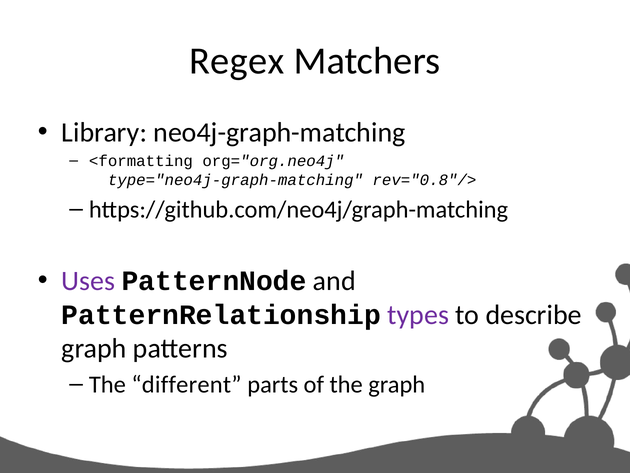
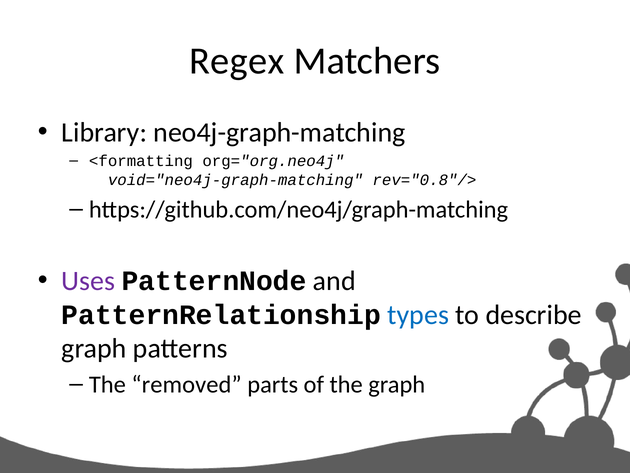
type="neo4j-graph-matching: type="neo4j-graph-matching -> void="neo4j-graph-matching
types colour: purple -> blue
different: different -> removed
